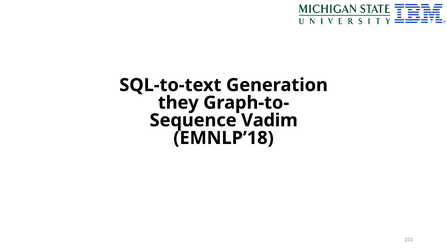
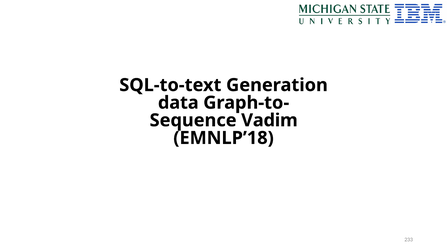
they: they -> data
